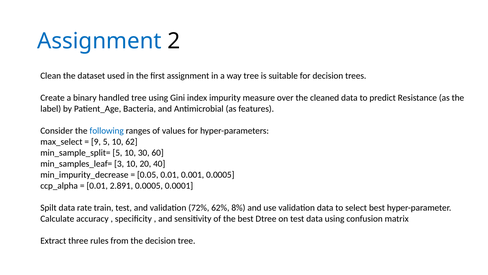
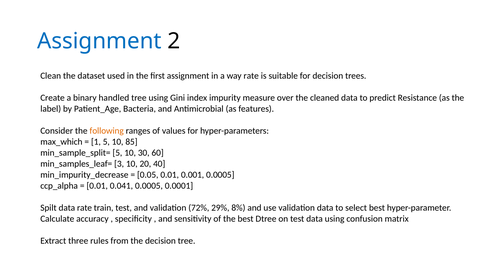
way tree: tree -> rate
following colour: blue -> orange
max_select: max_select -> max_which
9: 9 -> 1
62: 62 -> 85
2.891: 2.891 -> 0.041
62%: 62% -> 29%
